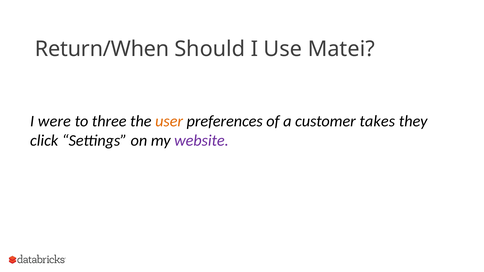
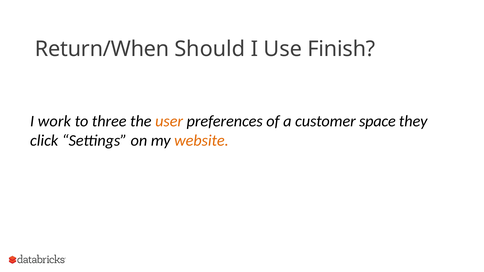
Matei: Matei -> Finish
were: were -> work
takes: takes -> space
website colour: purple -> orange
